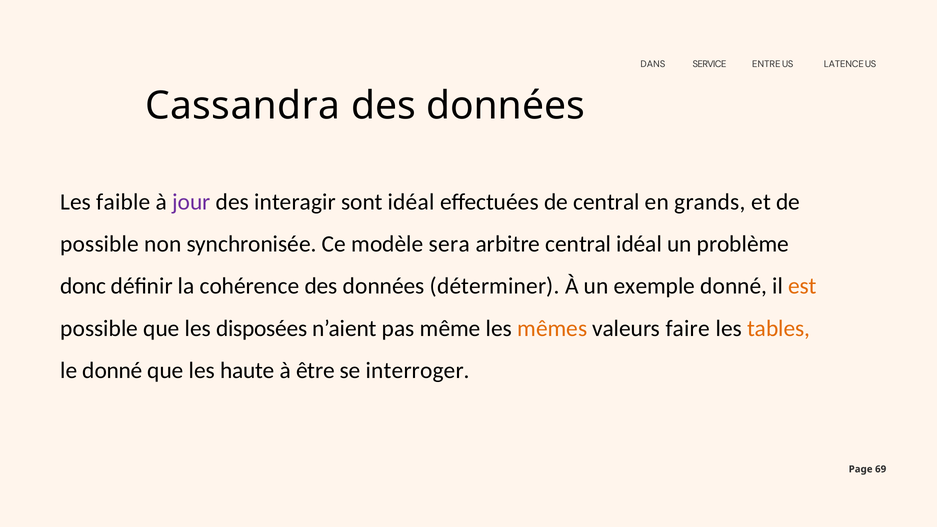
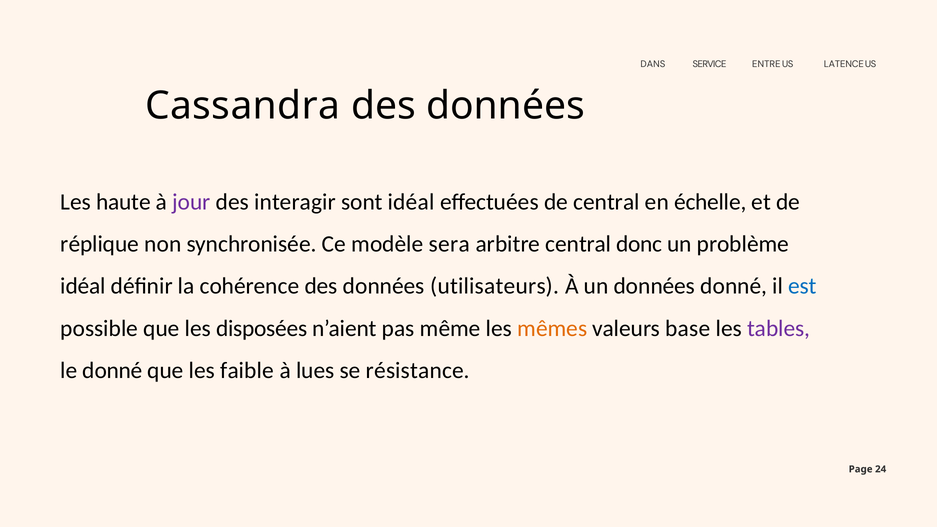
faible: faible -> haute
grands: grands -> échelle
possible at (100, 244): possible -> réplique
central idéal: idéal -> donc
donc at (83, 286): donc -> idéal
déterminer: déterminer -> utilisateurs
un exemple: exemple -> données
est colour: orange -> blue
faire: faire -> base
tables colour: orange -> purple
haute: haute -> faible
être: être -> lues
interroger: interroger -> résistance
69: 69 -> 24
